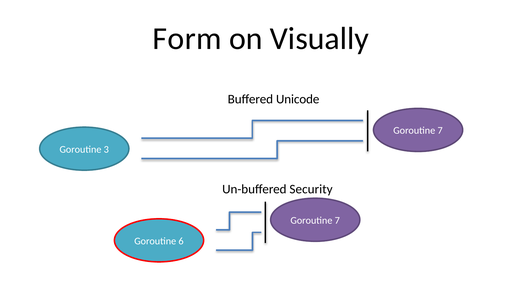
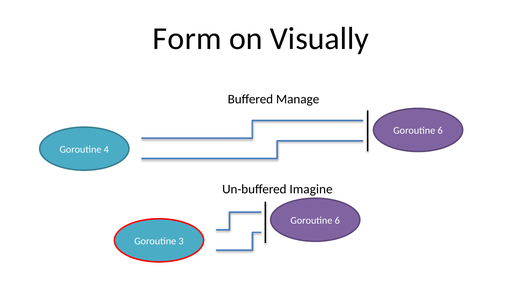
Unicode: Unicode -> Manage
7 at (440, 130): 7 -> 6
3: 3 -> 4
Security: Security -> Imagine
7 at (337, 220): 7 -> 6
6: 6 -> 3
